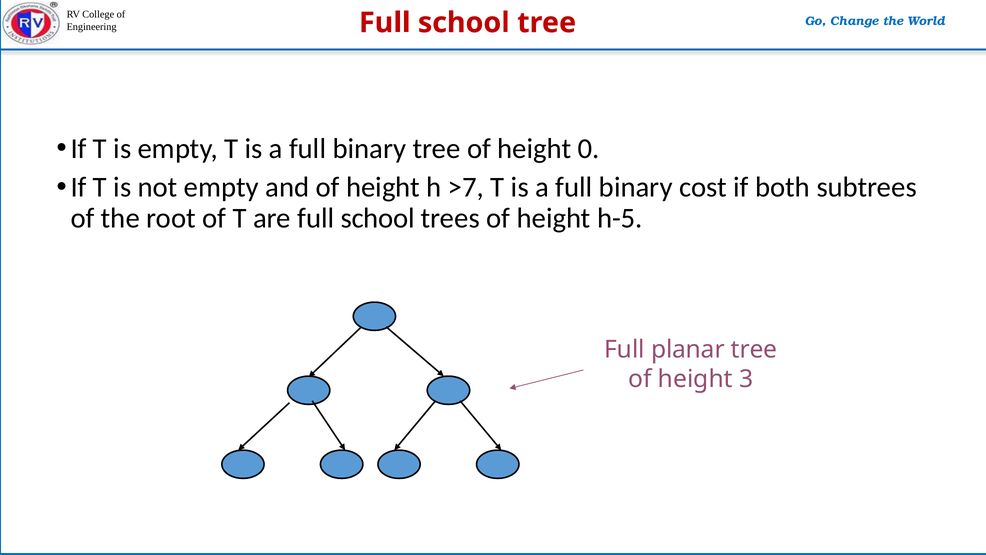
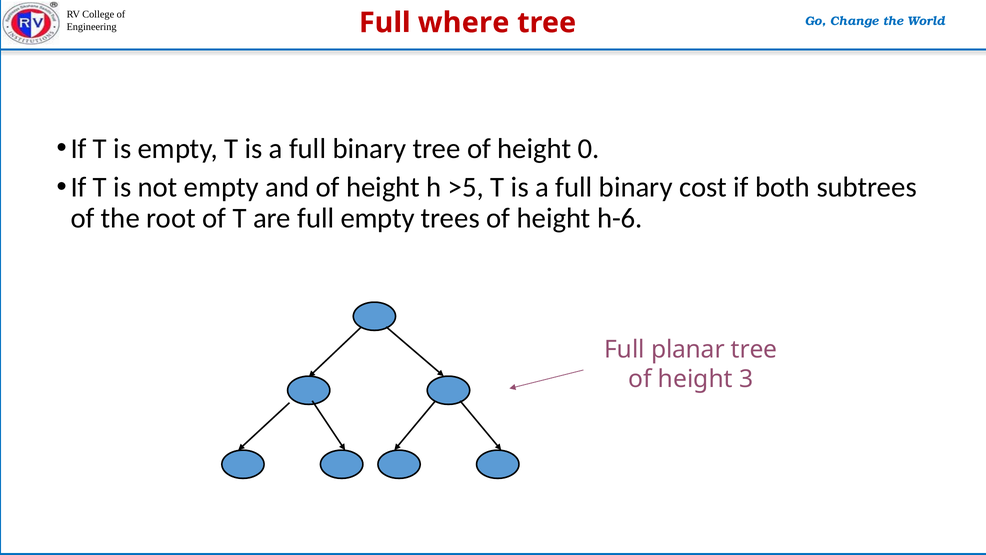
school at (464, 23): school -> where
>7: >7 -> >5
are full school: school -> empty
h-5: h-5 -> h-6
